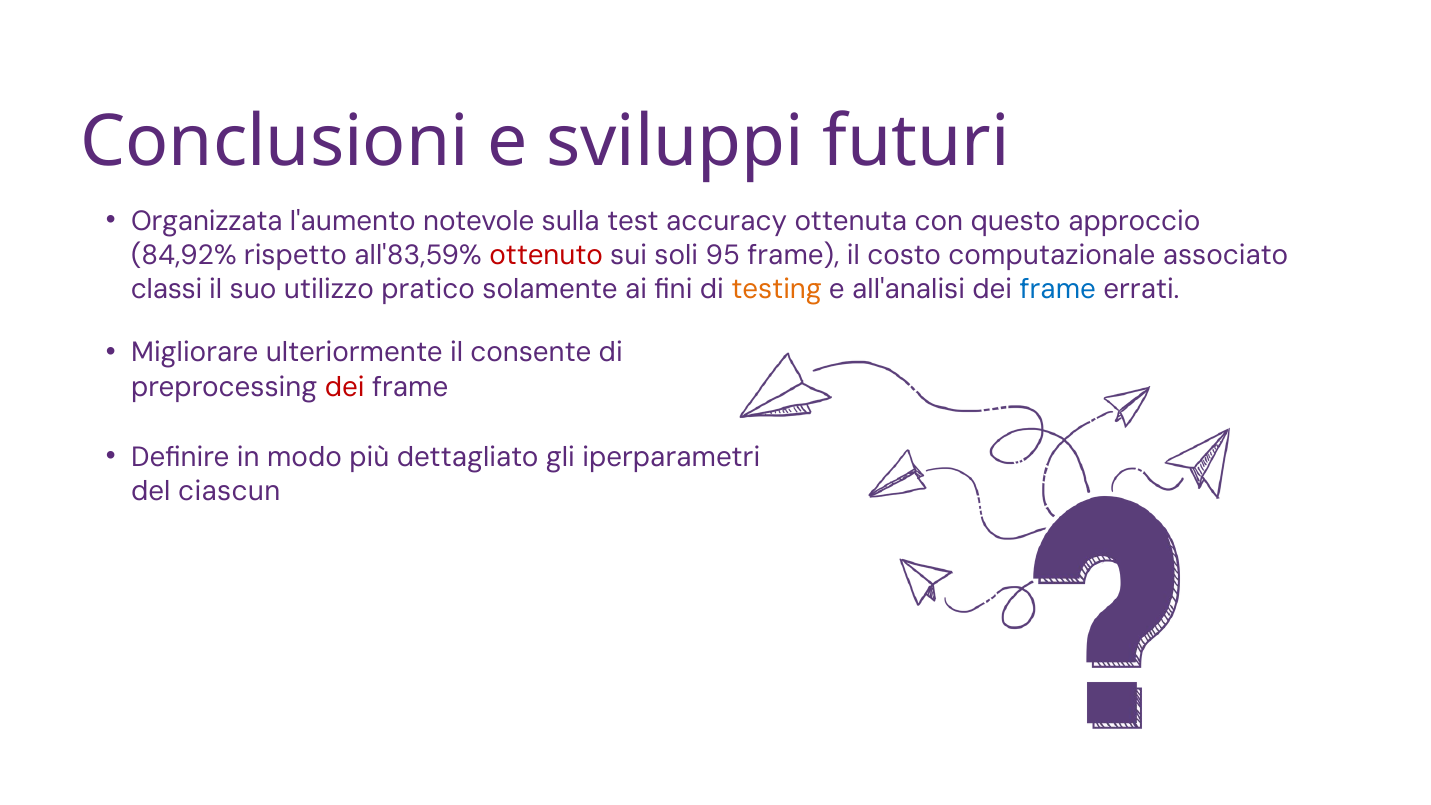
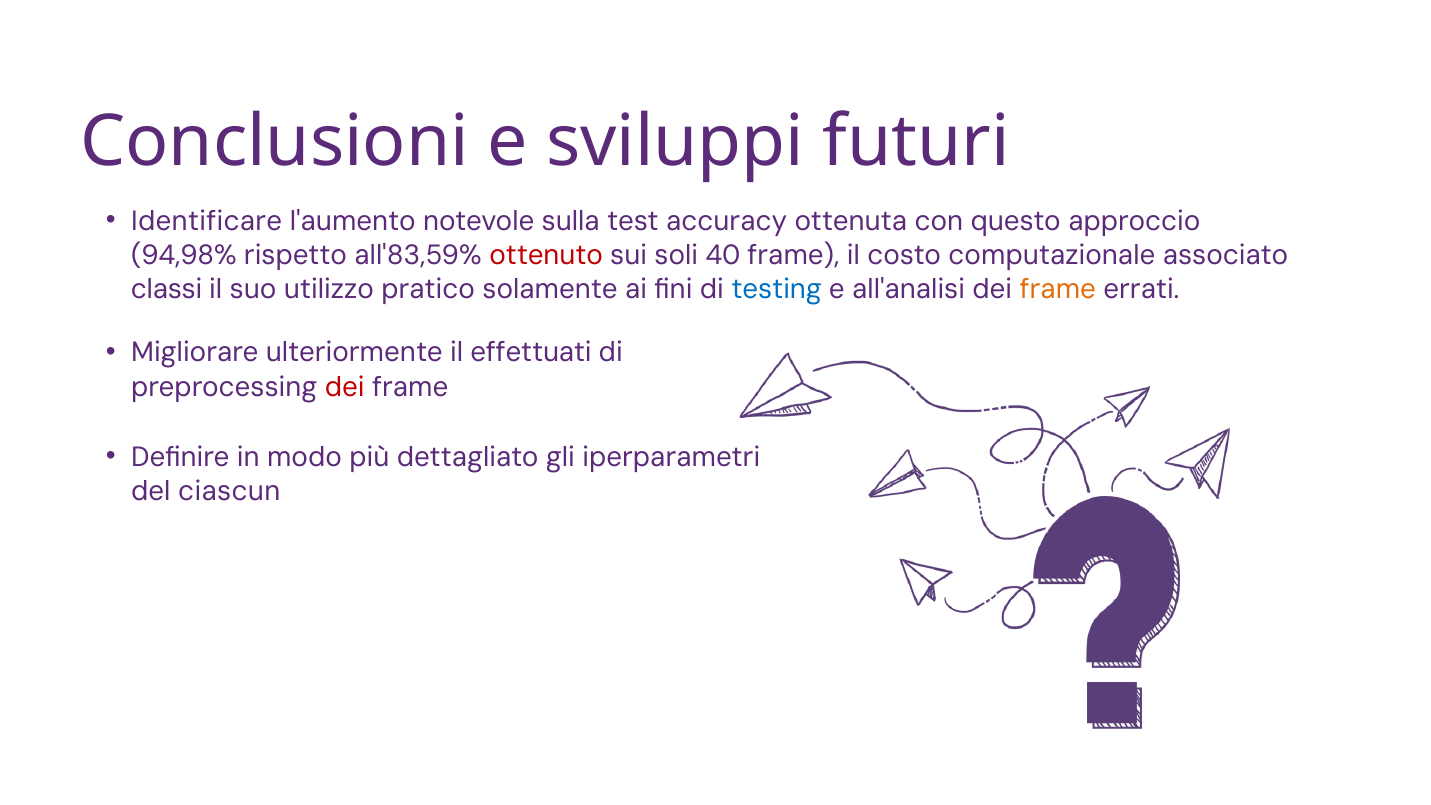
Organizzata: Organizzata -> Identificare
84,92%: 84,92% -> 94,98%
95: 95 -> 40
testing colour: orange -> blue
frame at (1058, 289) colour: blue -> orange
consente: consente -> effettuati
